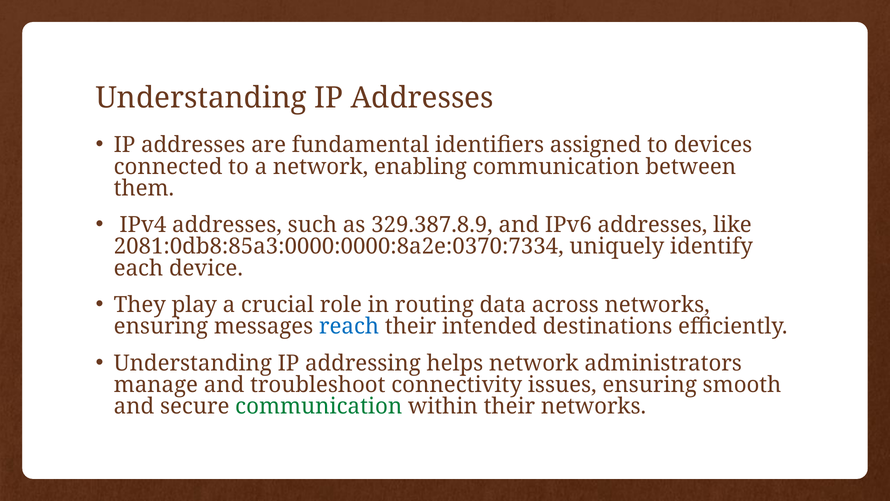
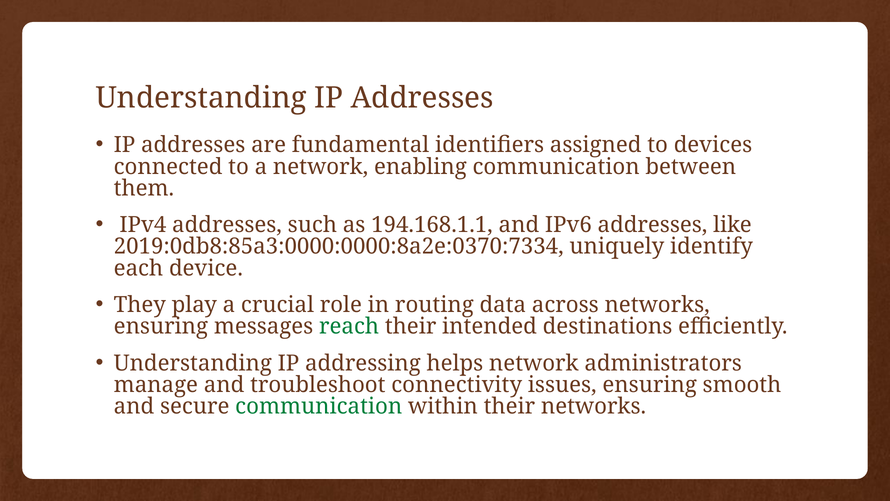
329.387.8.9: 329.387.8.9 -> 194.168.1.1
2081:0db8:85a3:0000:0000:8a2e:0370:7334: 2081:0db8:85a3:0000:0000:8a2e:0370:7334 -> 2019:0db8:85a3:0000:0000:8a2e:0370:7334
reach colour: blue -> green
